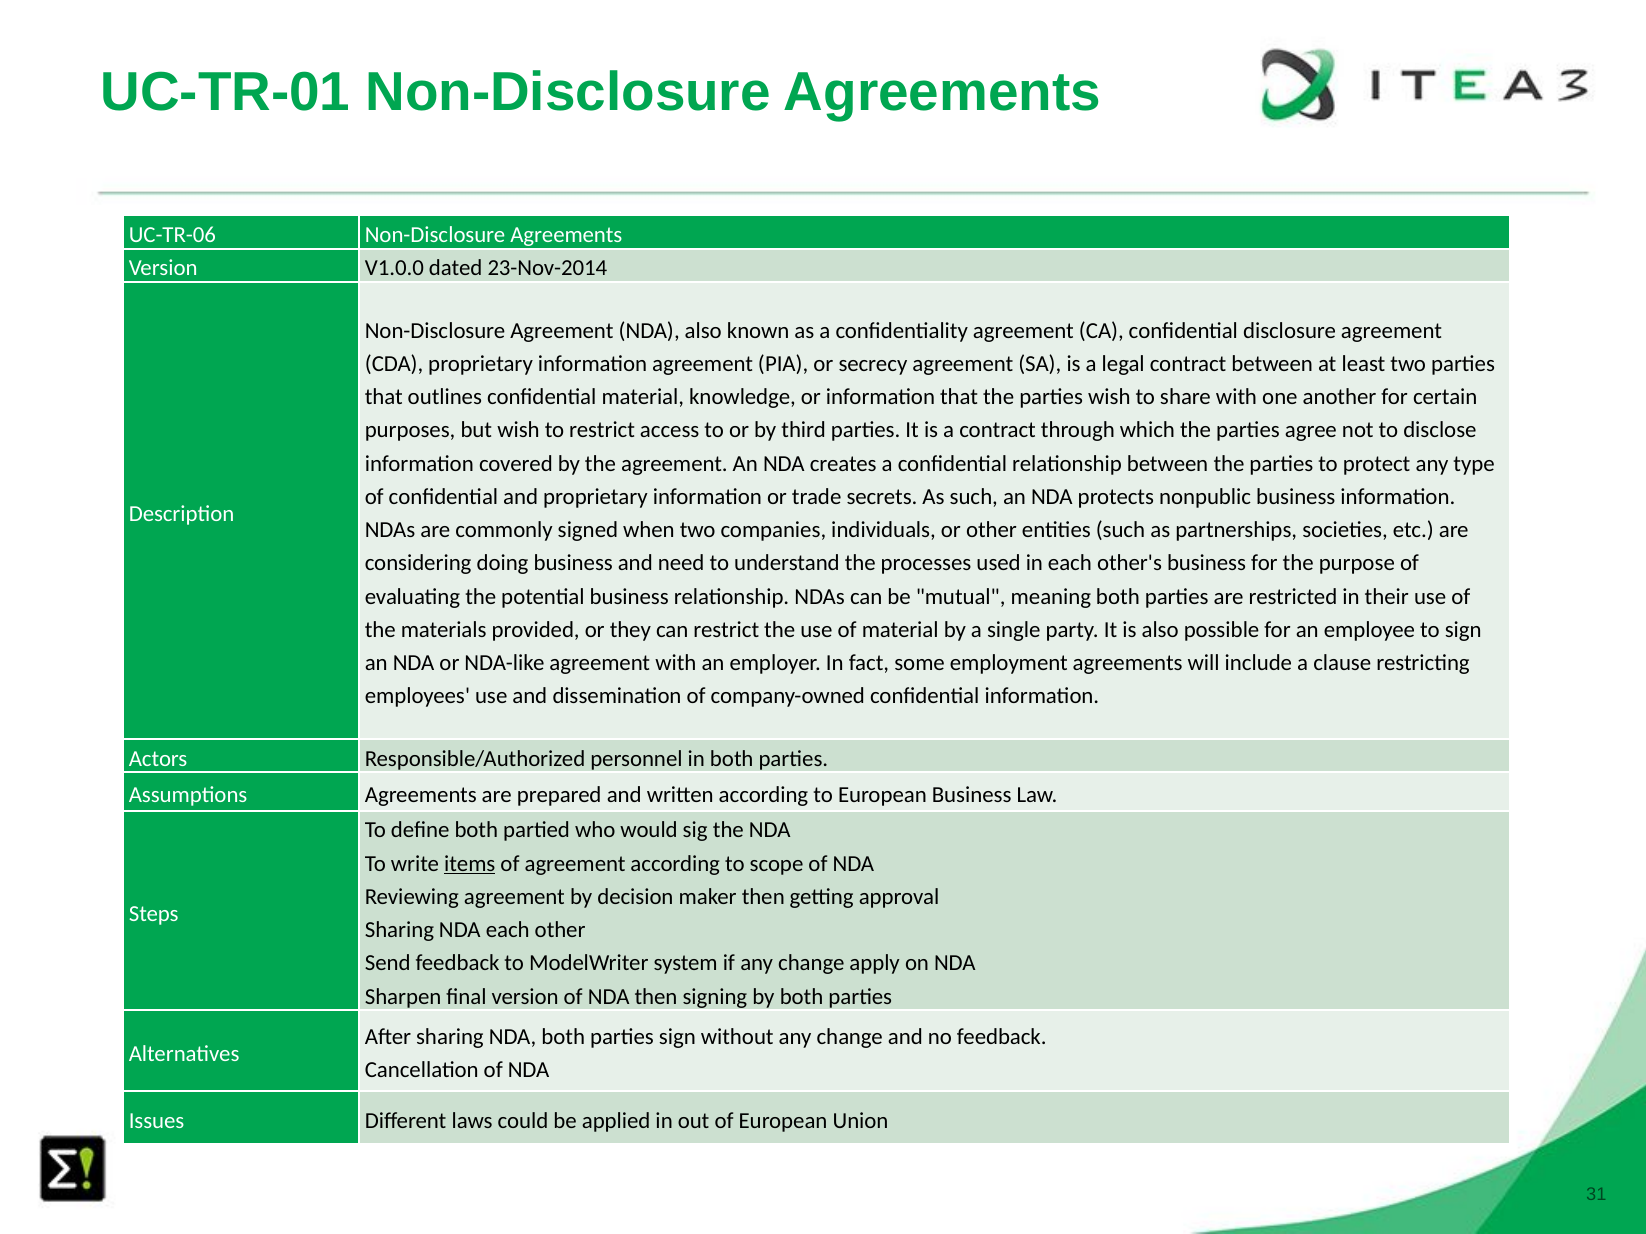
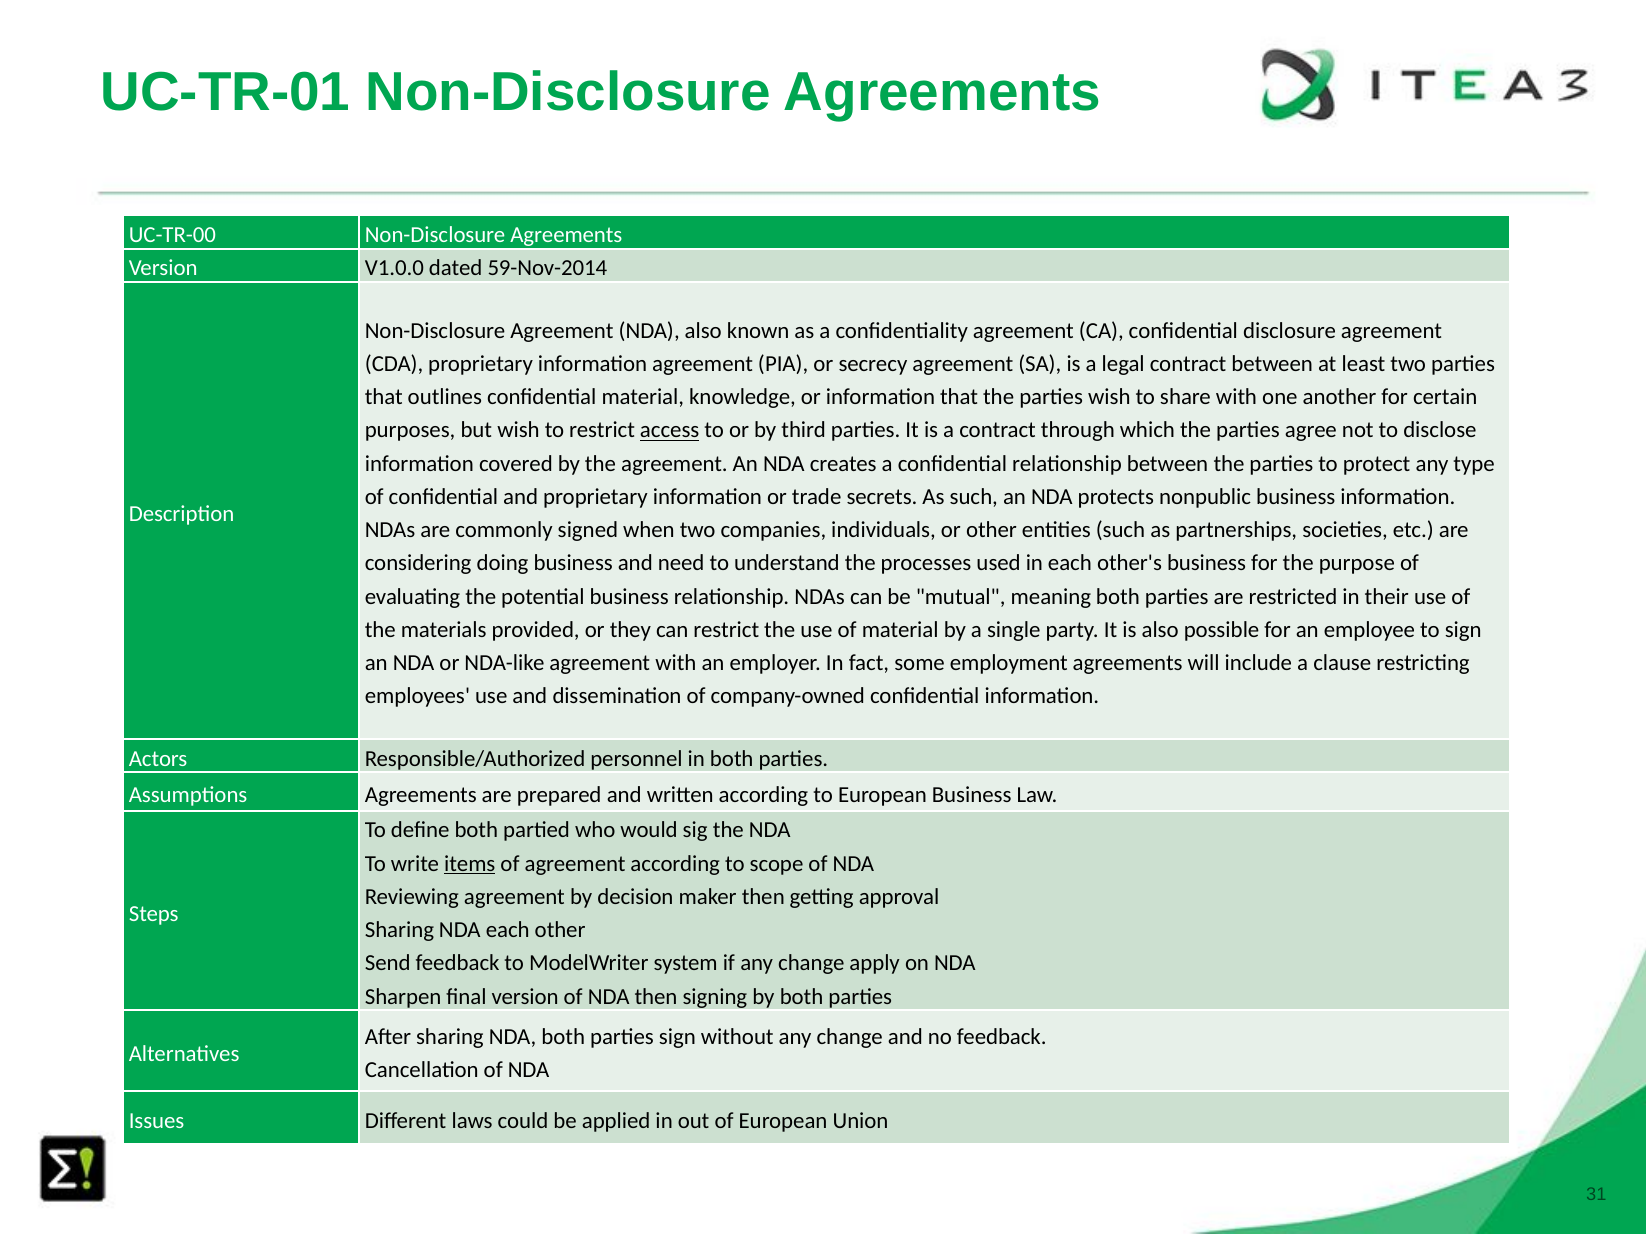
UC-TR-06: UC-TR-06 -> UC-TR-00
23-Nov-2014: 23-Nov-2014 -> 59-Nov-2014
access underline: none -> present
